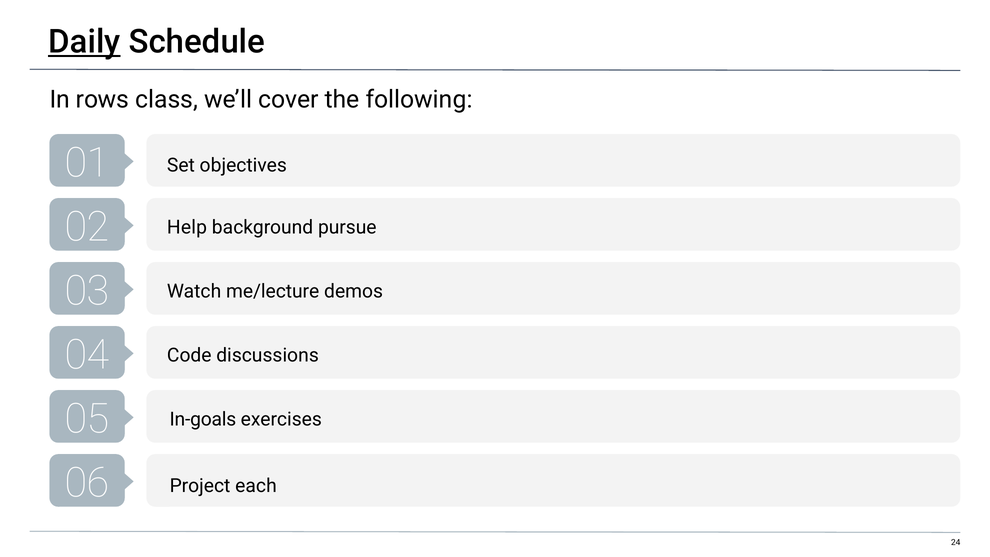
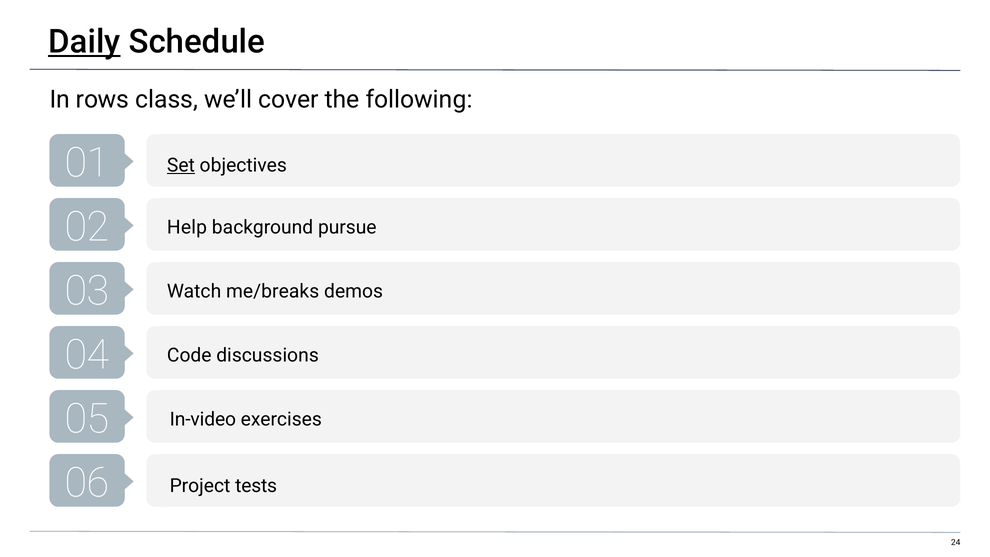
Set underline: none -> present
me/lecture: me/lecture -> me/breaks
In-goals: In-goals -> In-video
each: each -> tests
